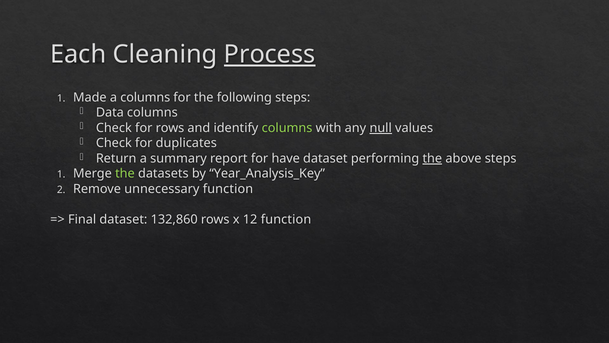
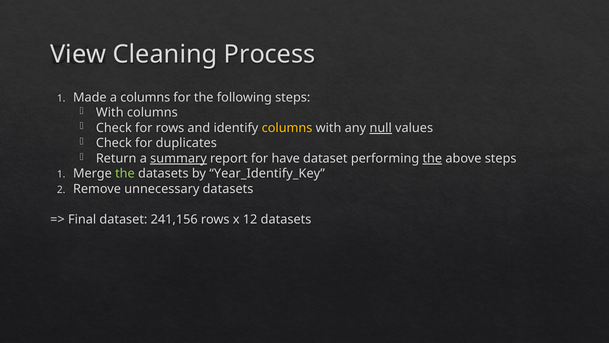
Each: Each -> View
Process underline: present -> none
Data at (110, 113): Data -> With
columns at (287, 128) colour: light green -> yellow
summary underline: none -> present
Year_Analysis_Key: Year_Analysis_Key -> Year_Identify_Key
unnecessary function: function -> datasets
132,860: 132,860 -> 241,156
12 function: function -> datasets
